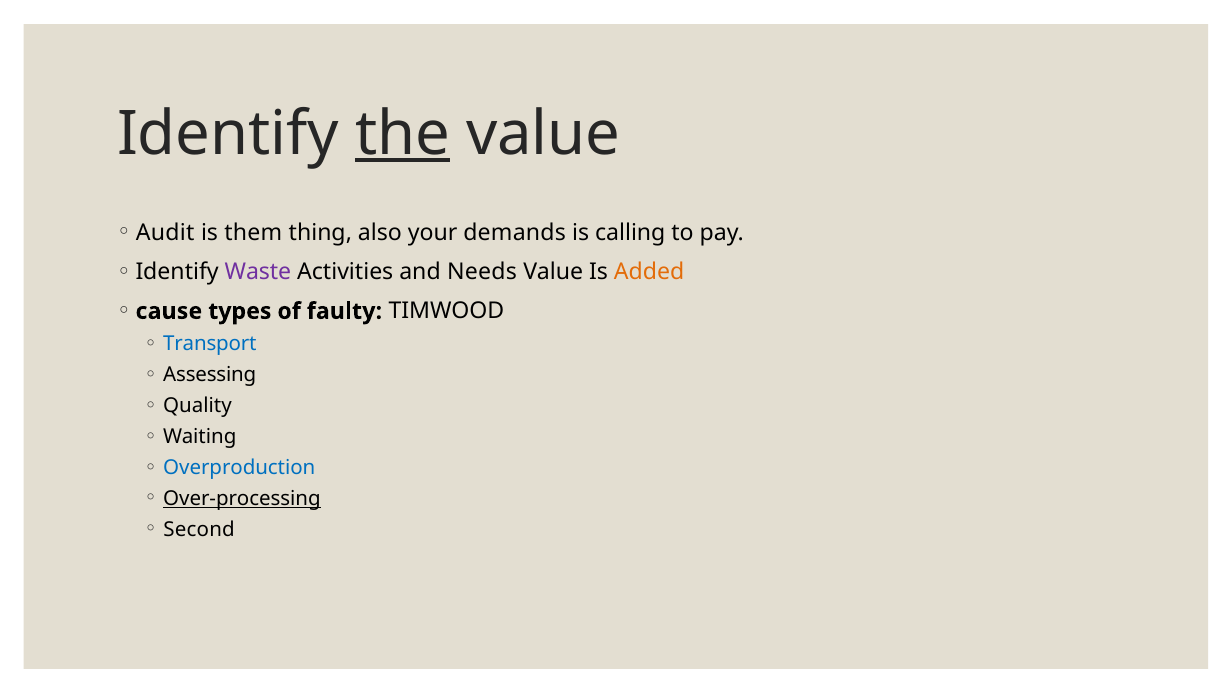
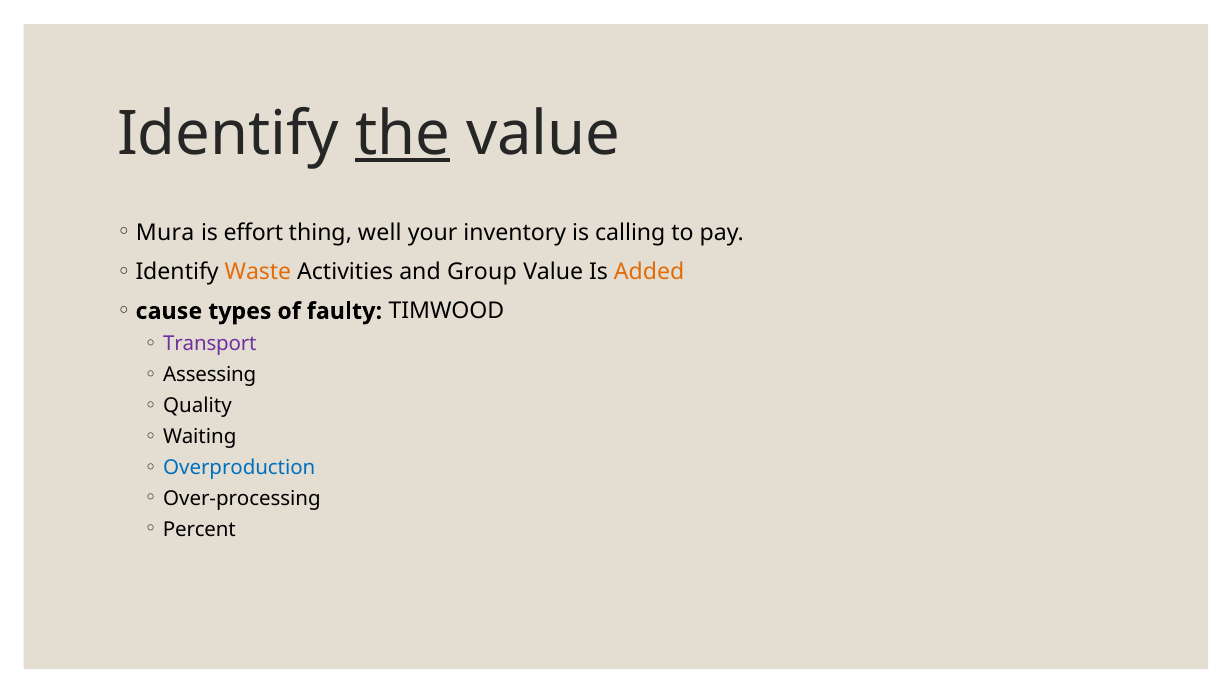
Audit: Audit -> Mura
them: them -> effort
also: also -> well
demands: demands -> inventory
Waste colour: purple -> orange
Needs: Needs -> Group
Transport colour: blue -> purple
Over-processing underline: present -> none
Second: Second -> Percent
